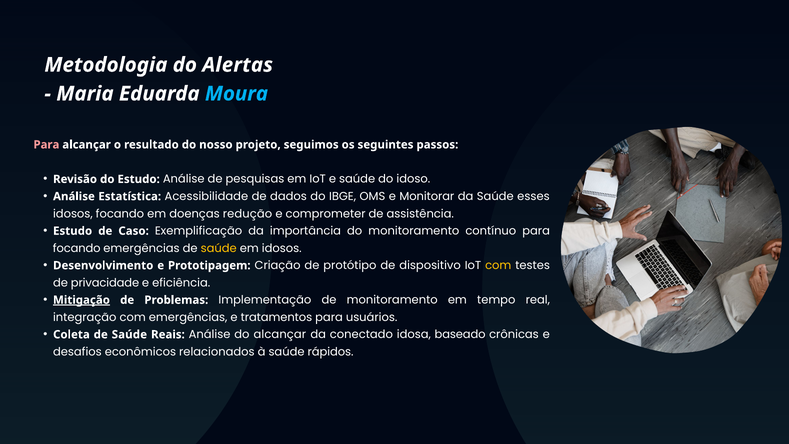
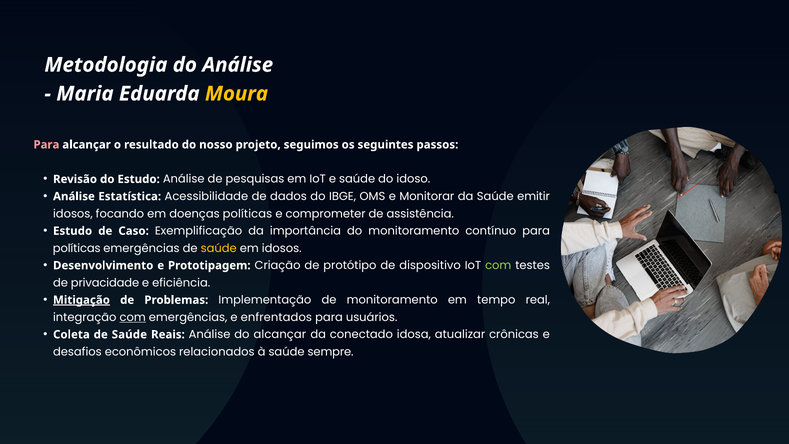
do Alertas: Alertas -> Análise
Moura colour: light blue -> yellow
esses: esses -> emitir
doenças redução: redução -> políticas
focando at (77, 248): focando -> políticas
com at (498, 265) colour: yellow -> light green
com at (133, 317) underline: none -> present
tratamentos: tratamentos -> enfrentados
baseado: baseado -> atualizar
rápidos: rápidos -> sempre
